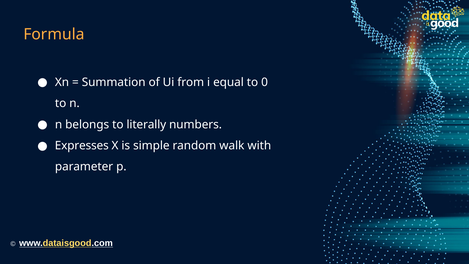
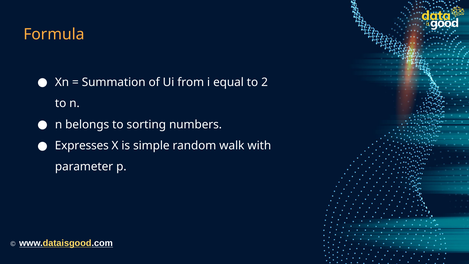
0: 0 -> 2
literally: literally -> sorting
